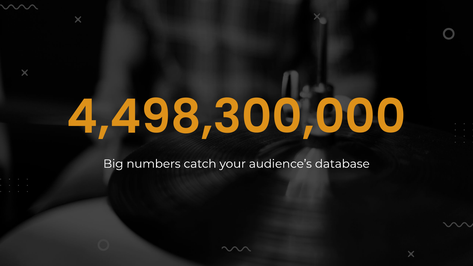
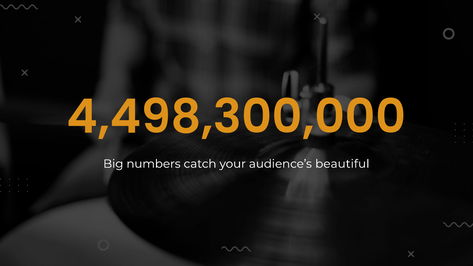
database: database -> beautiful
